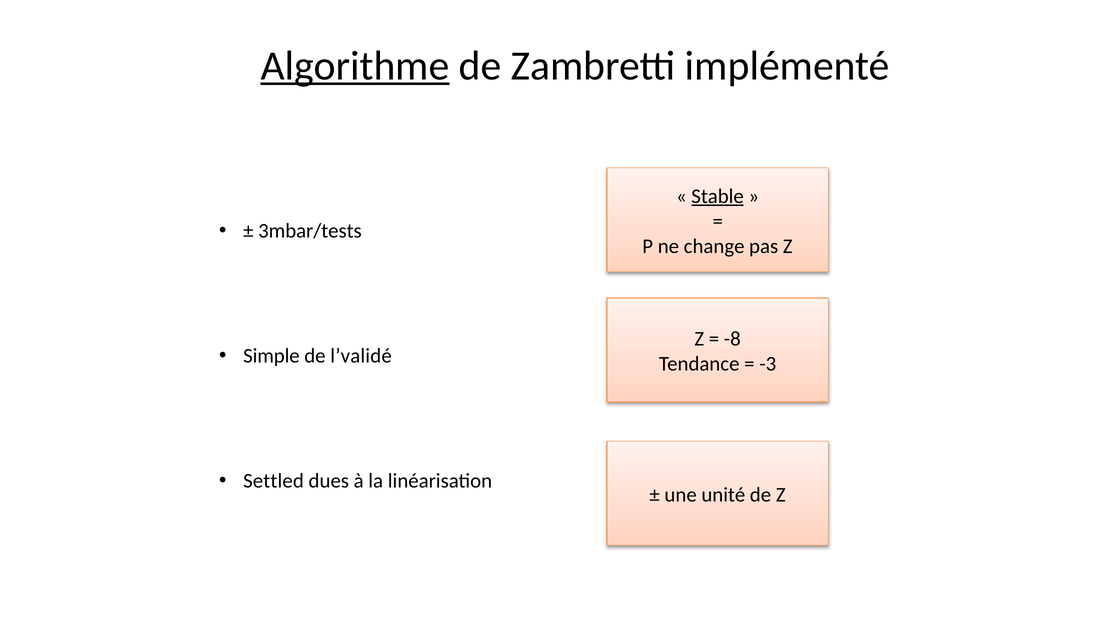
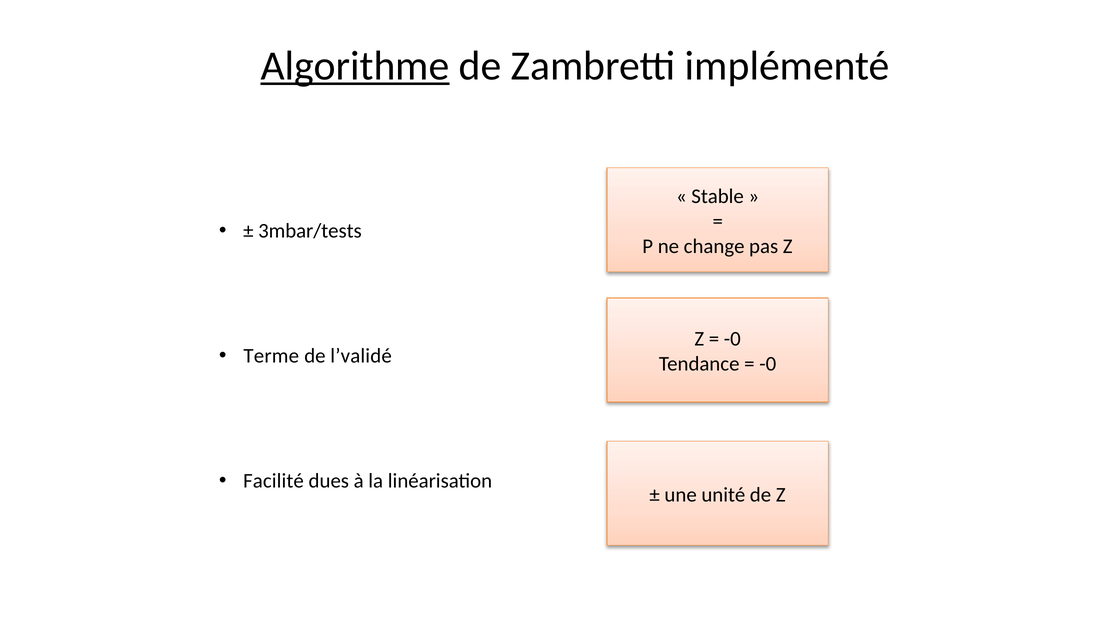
Stable underline: present -> none
-8 at (732, 339): -8 -> -0
Simple: Simple -> Terme
-3 at (768, 364): -3 -> -0
Settled: Settled -> Facilité
